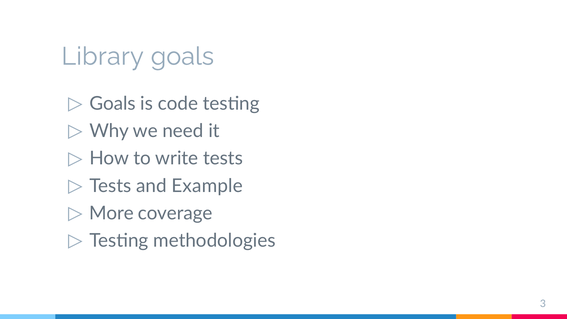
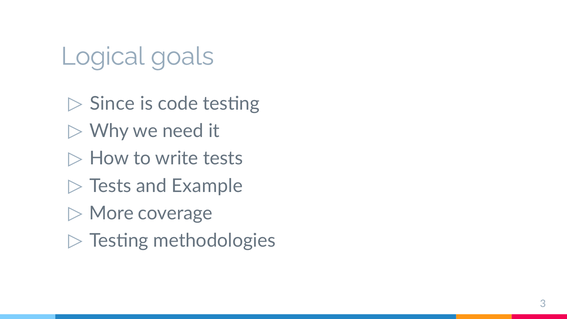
Library: Library -> Logical
Goals at (113, 104): Goals -> Since
